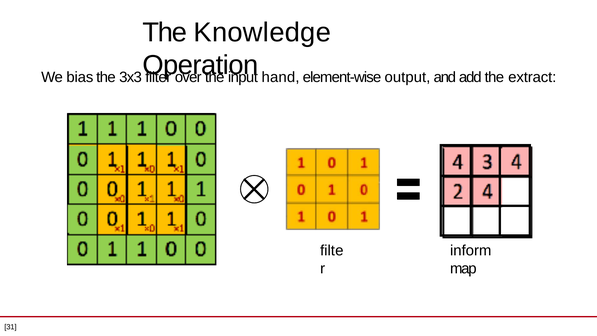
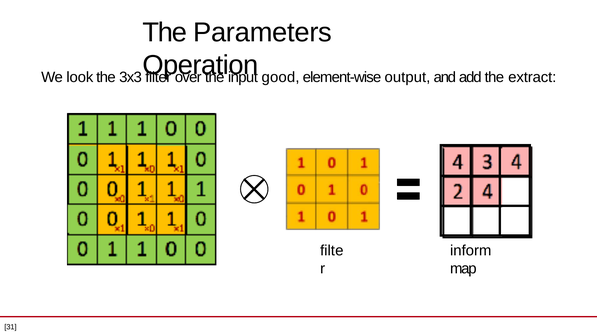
Knowledge: Knowledge -> Parameters
bias: bias -> look
hand: hand -> good
